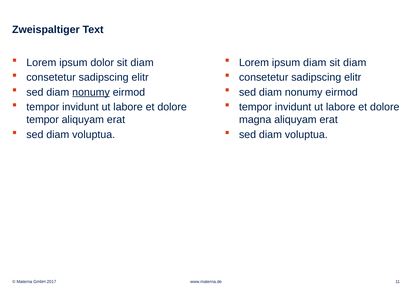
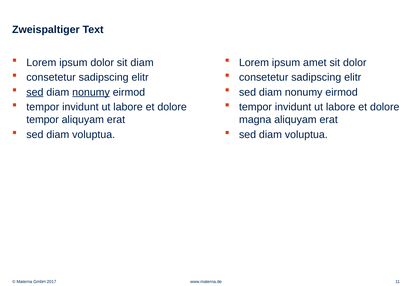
ipsum diam: diam -> amet
diam at (355, 62): diam -> dolor
sed at (35, 92) underline: none -> present
